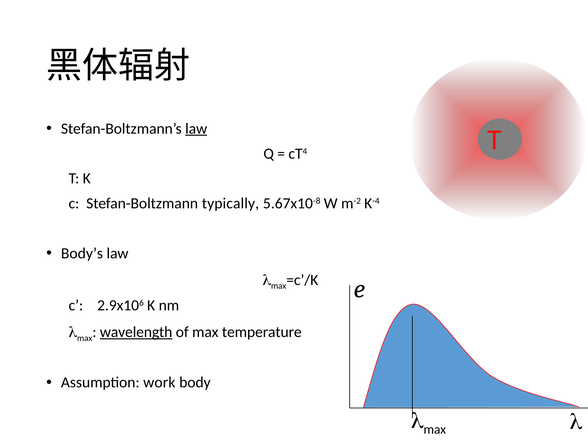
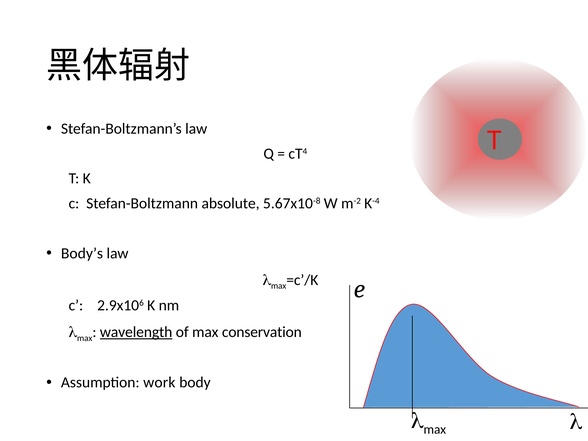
law at (196, 129) underline: present -> none
typically: typically -> absolute
temperature: temperature -> conservation
